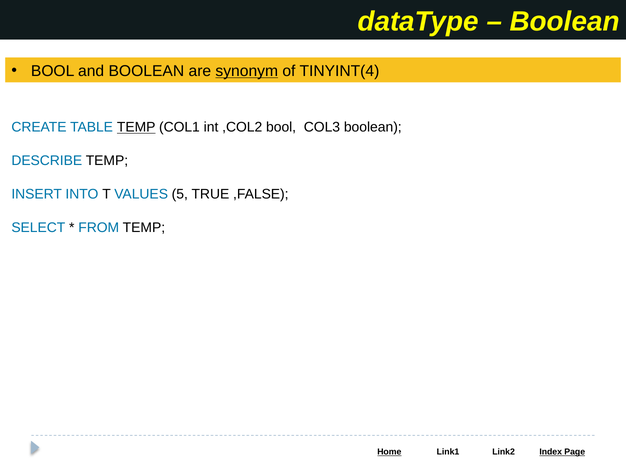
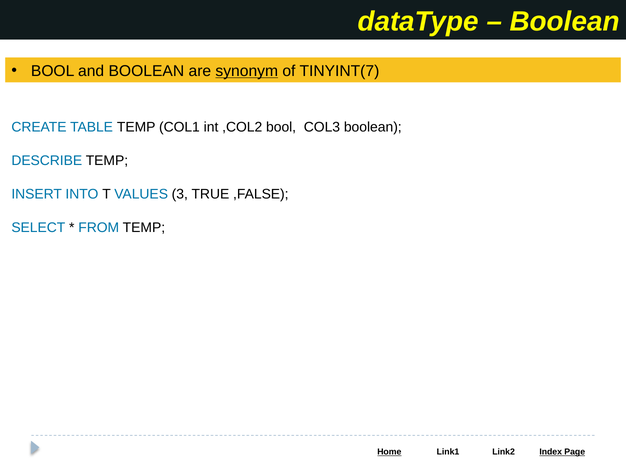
TINYINT(4: TINYINT(4 -> TINYINT(7
TEMP at (136, 127) underline: present -> none
5: 5 -> 3
